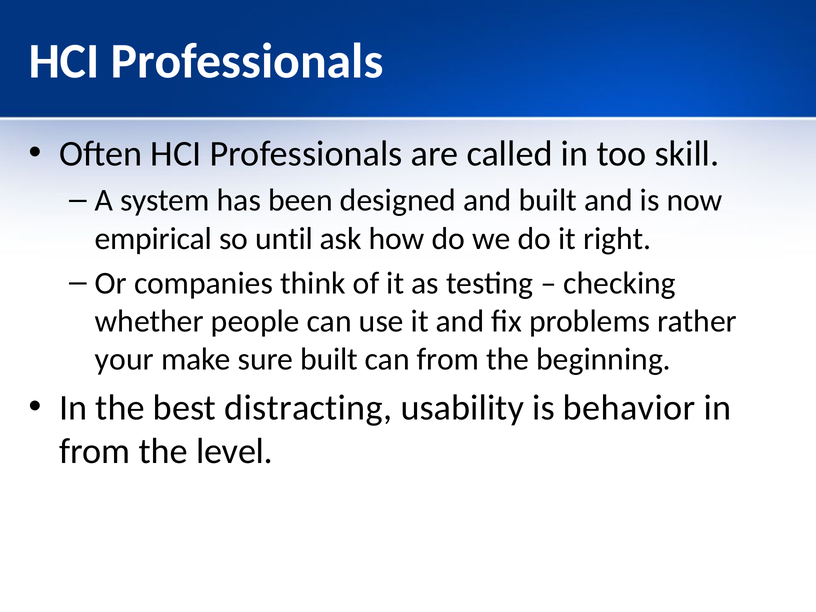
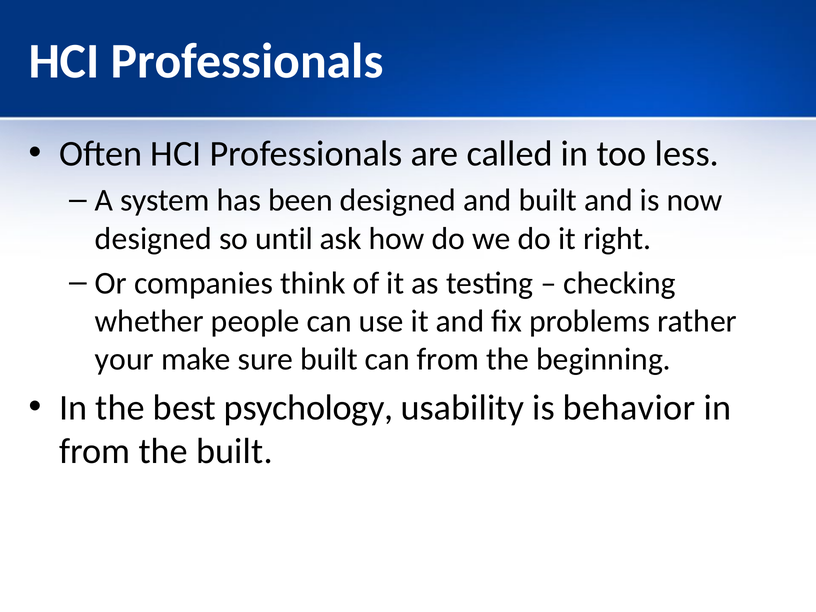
skill: skill -> less
empirical at (154, 239): empirical -> designed
distracting: distracting -> psychology
the level: level -> built
